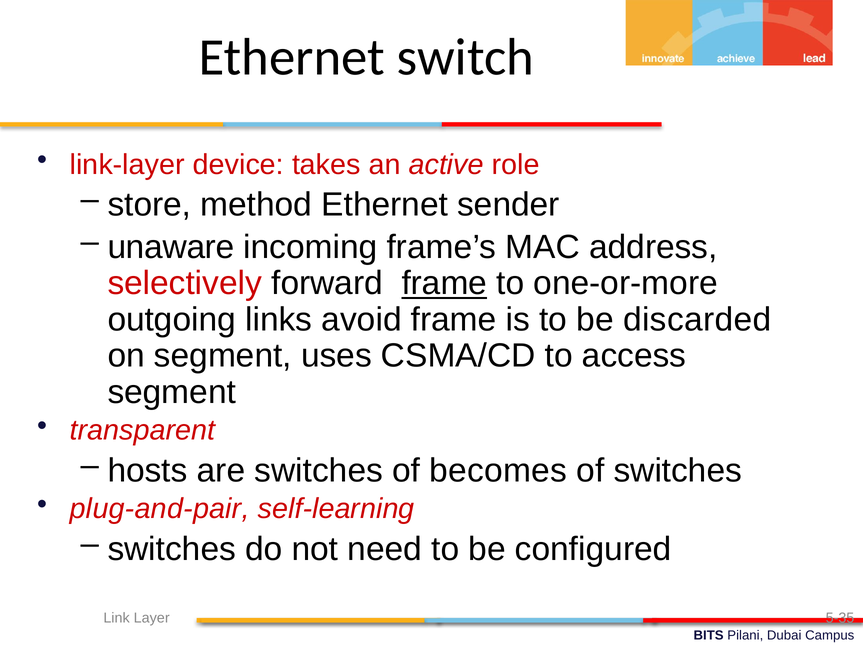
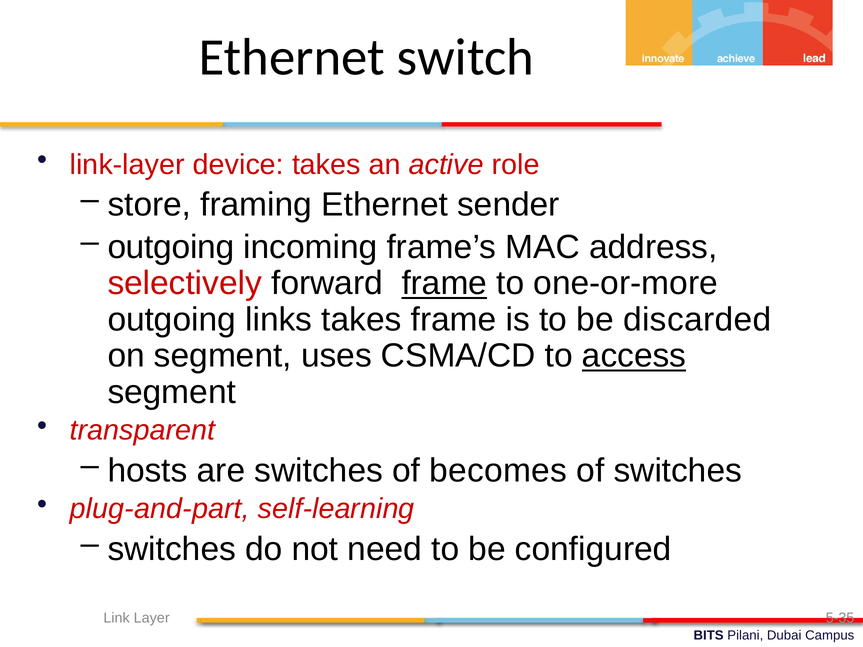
method: method -> framing
unaware at (171, 247): unaware -> outgoing
links avoid: avoid -> takes
access underline: none -> present
plug-and-pair: plug-and-pair -> plug-and-part
